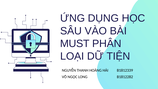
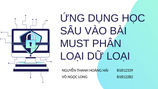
DỮ TIỆN: TIỆN -> LOẠI
